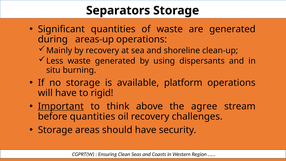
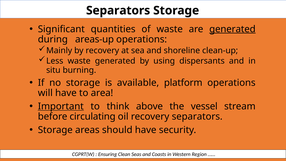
generated at (232, 29) underline: none -> present
rigid: rigid -> area
agree: agree -> vessel
before quantities: quantities -> circulating
recovery challenges: challenges -> separators
